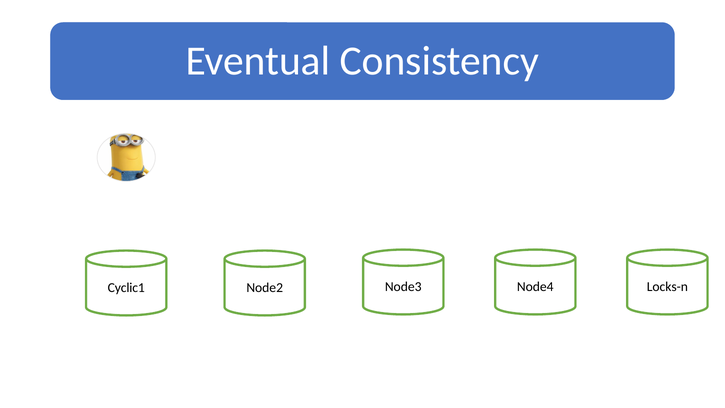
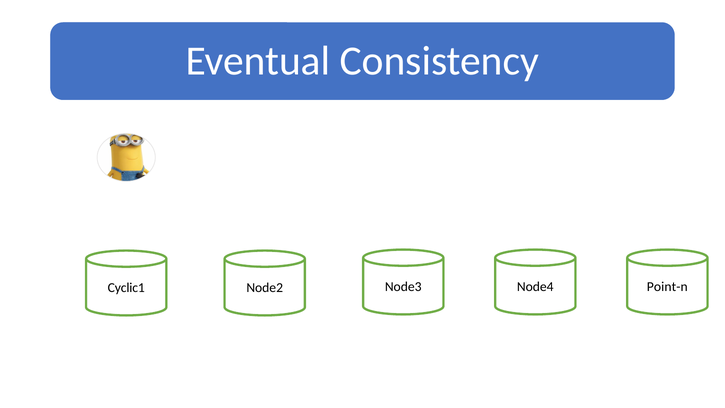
Locks-n: Locks-n -> Point-n
